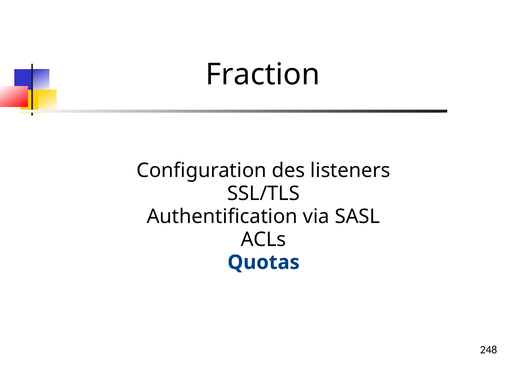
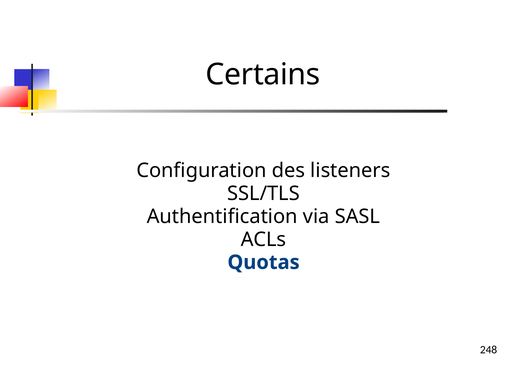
Fraction: Fraction -> Certains
